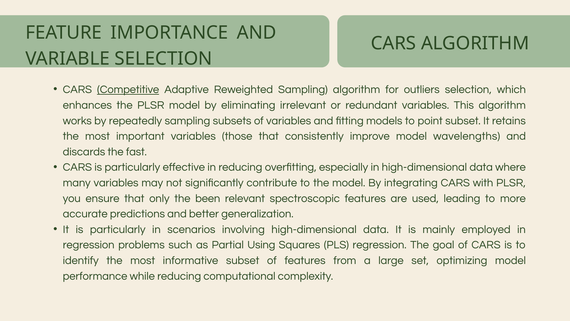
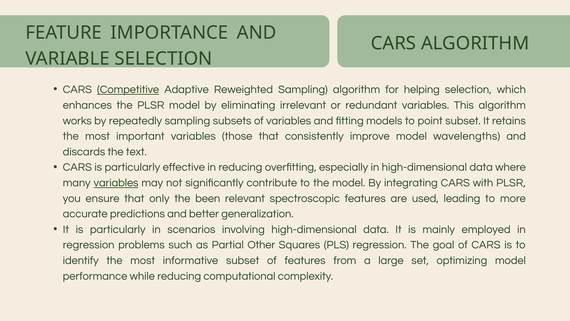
outliers: outliers -> helping
fast: fast -> text
variables at (116, 183) underline: none -> present
Using: Using -> Other
